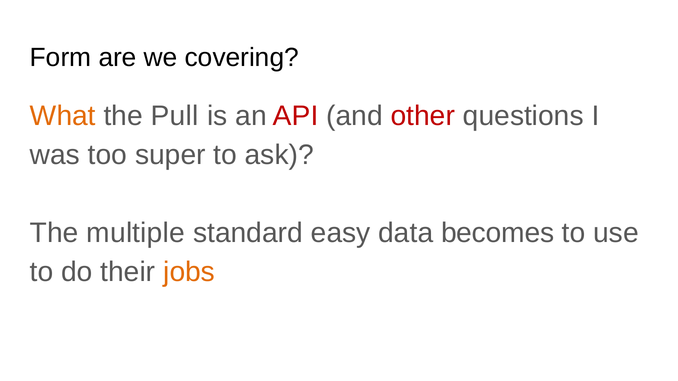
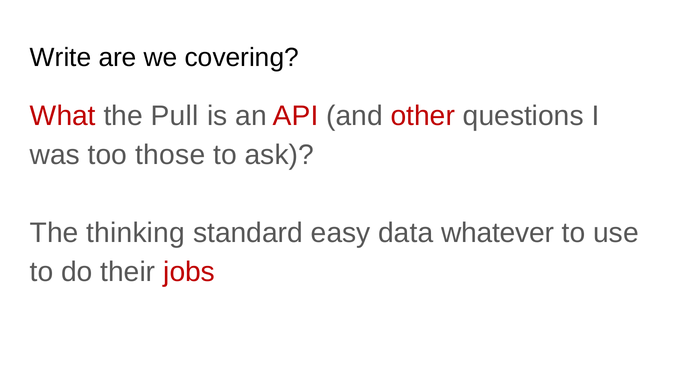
Form: Form -> Write
What colour: orange -> red
super: super -> those
multiple: multiple -> thinking
becomes: becomes -> whatever
jobs colour: orange -> red
